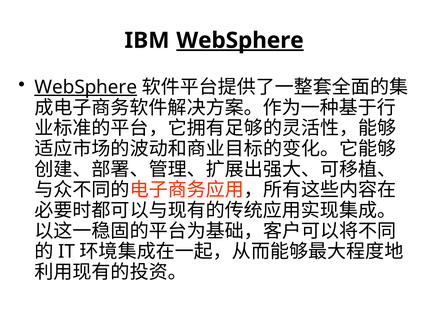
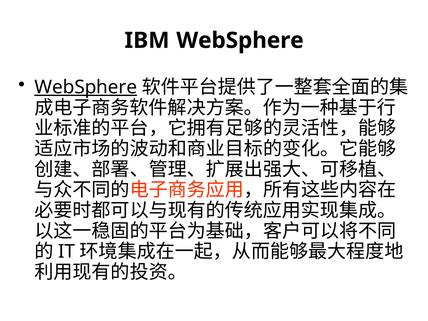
WebSphere at (240, 40) underline: present -> none
